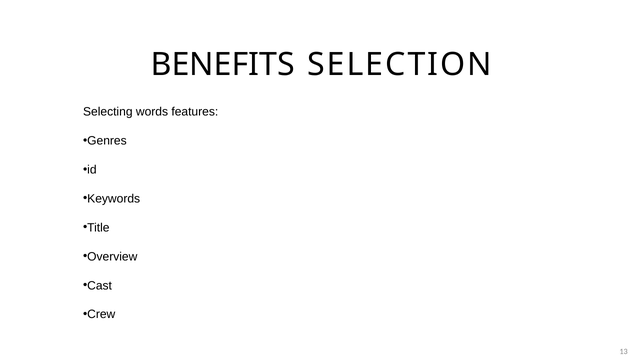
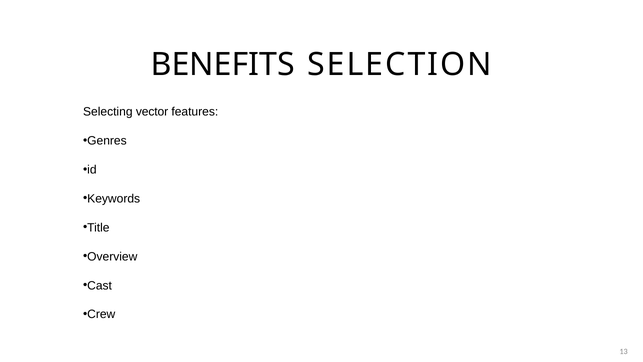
words: words -> vector
